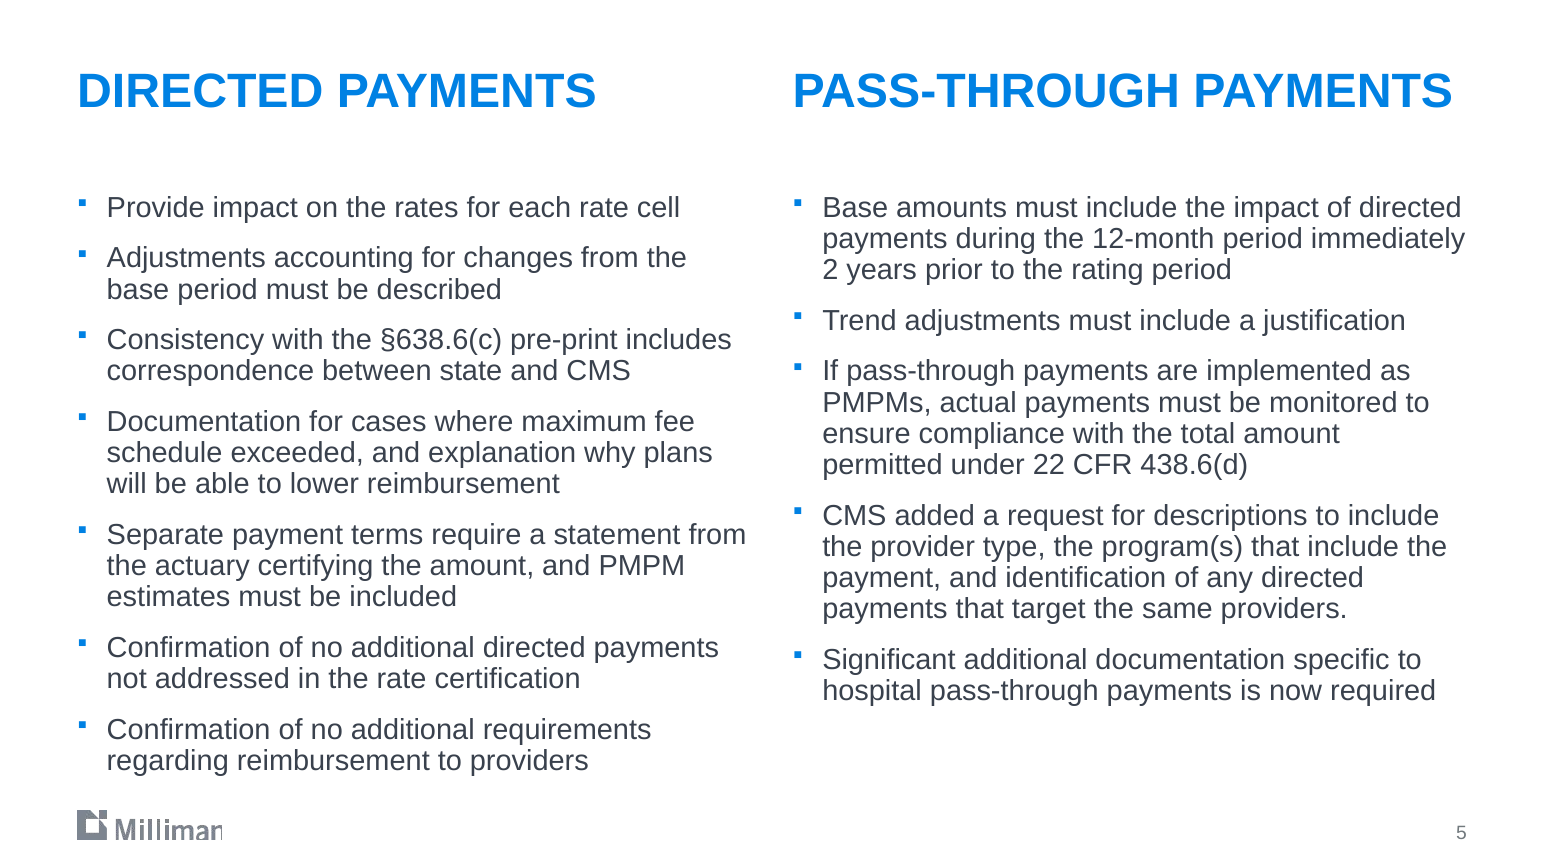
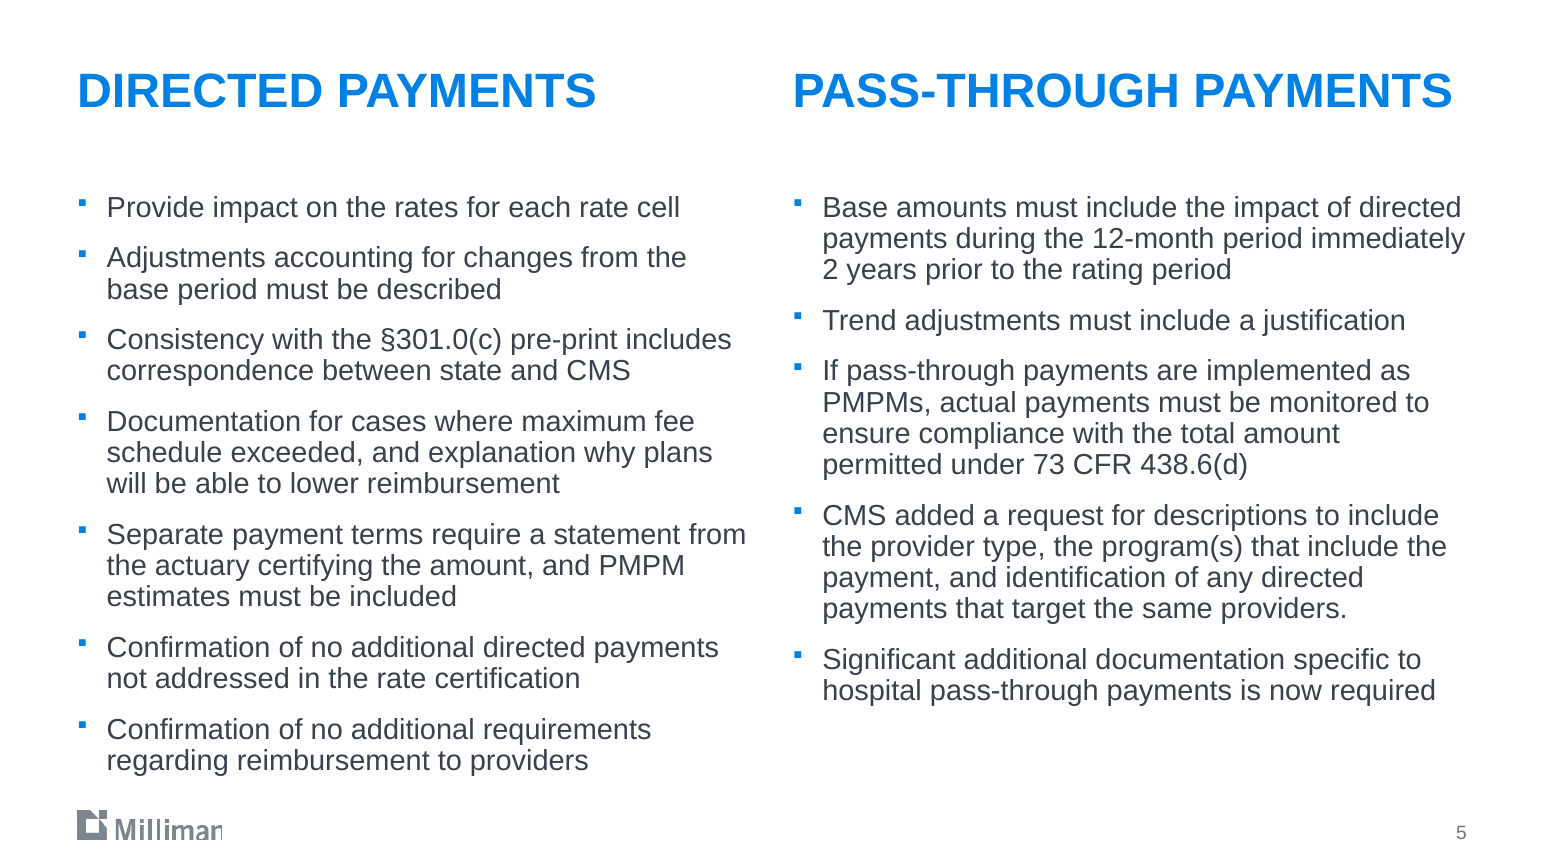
§638.6(c: §638.6(c -> §301.0(c
22: 22 -> 73
